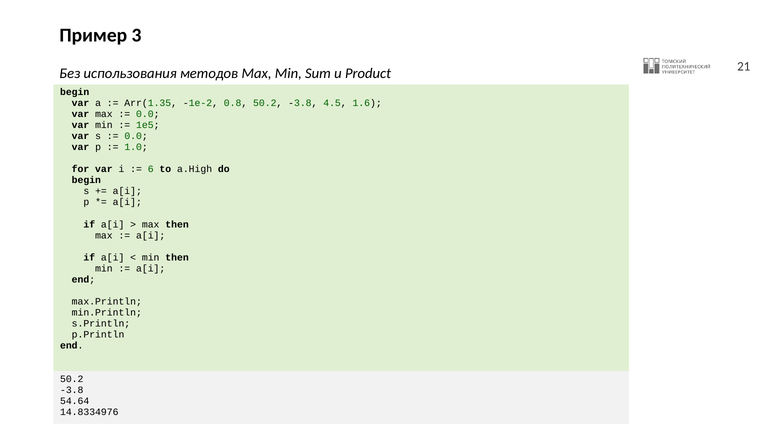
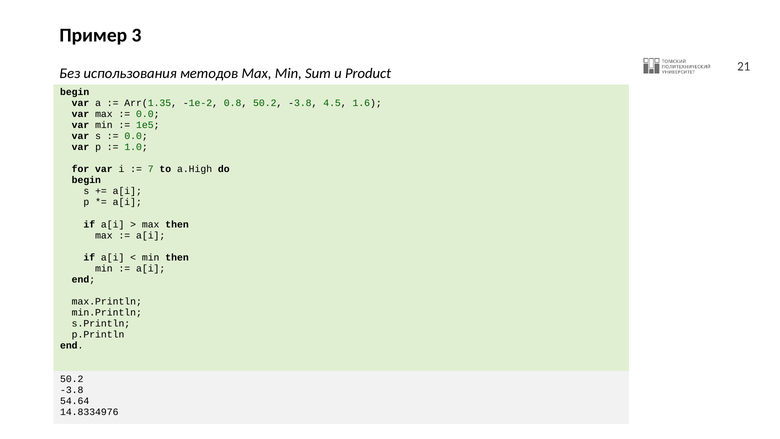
6: 6 -> 7
